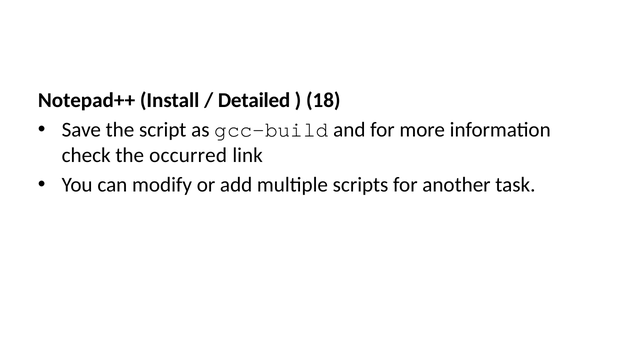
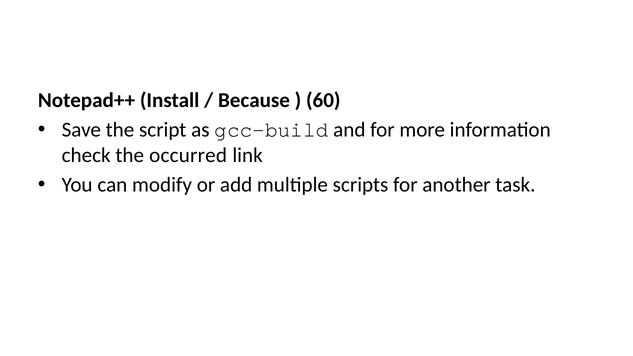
Detailed: Detailed -> Because
18: 18 -> 60
